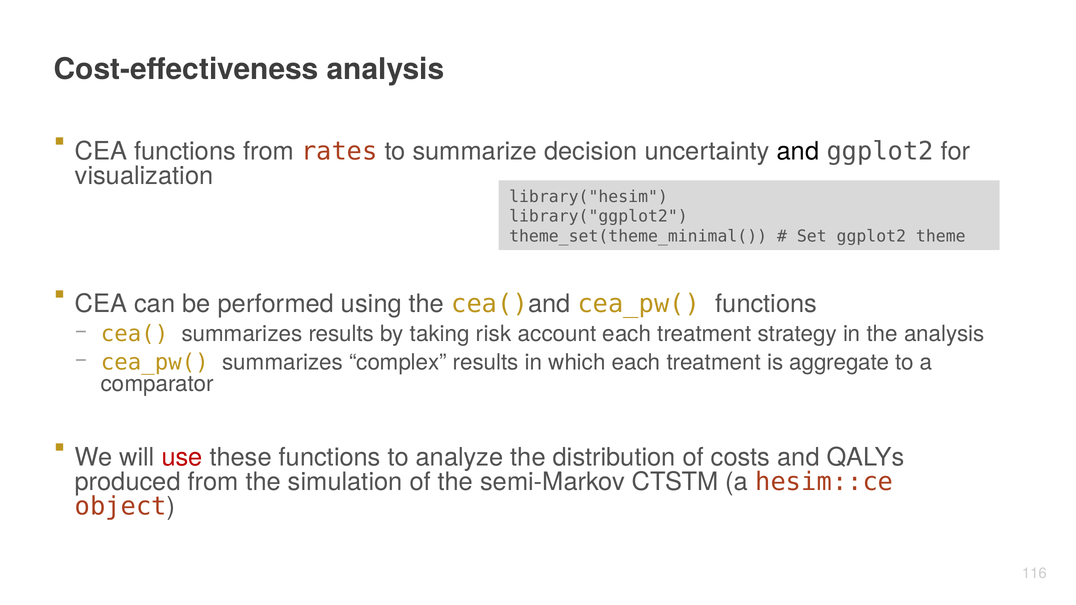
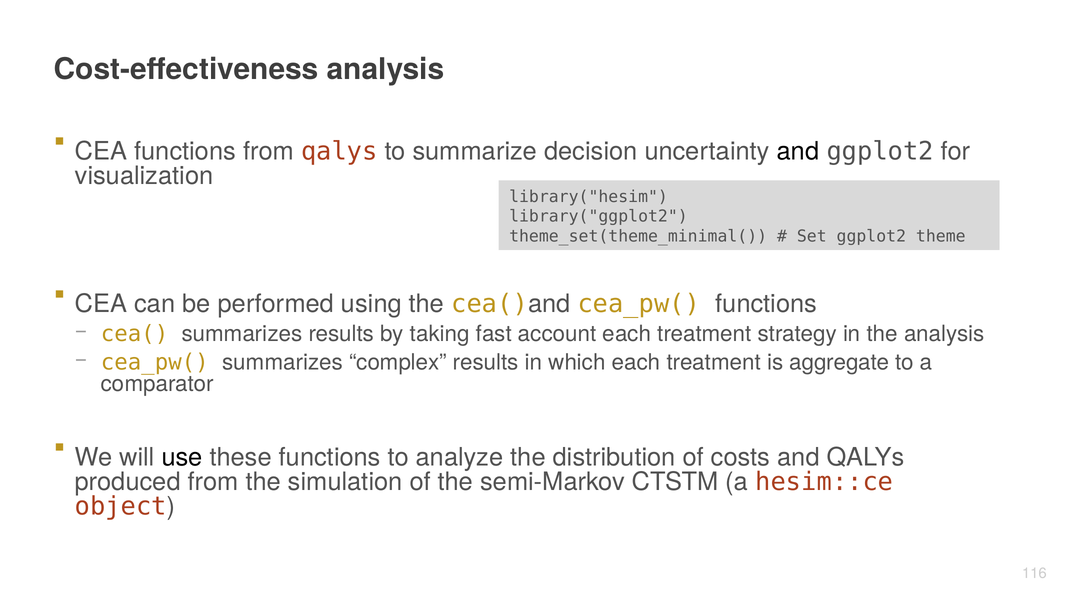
from rates: rates -> qalys
risk: risk -> fast
use colour: red -> black
